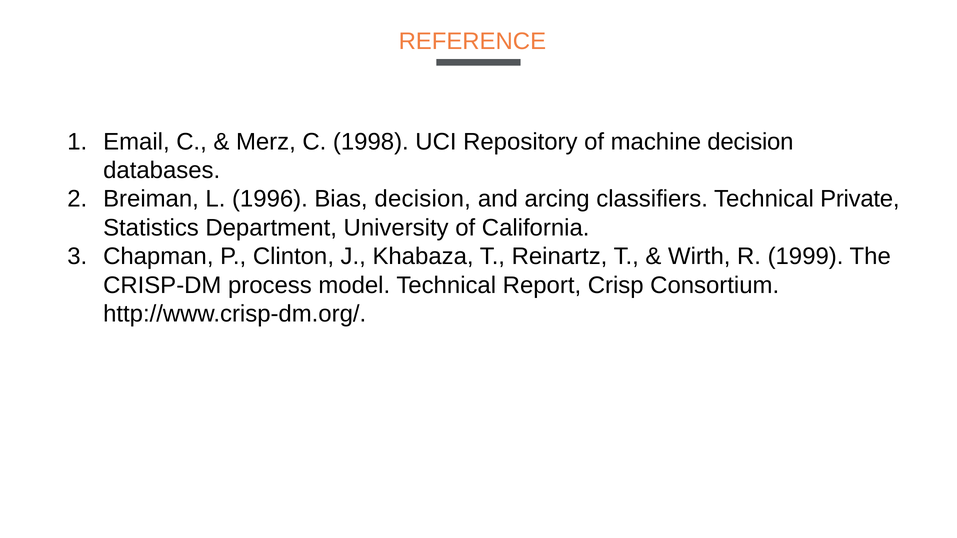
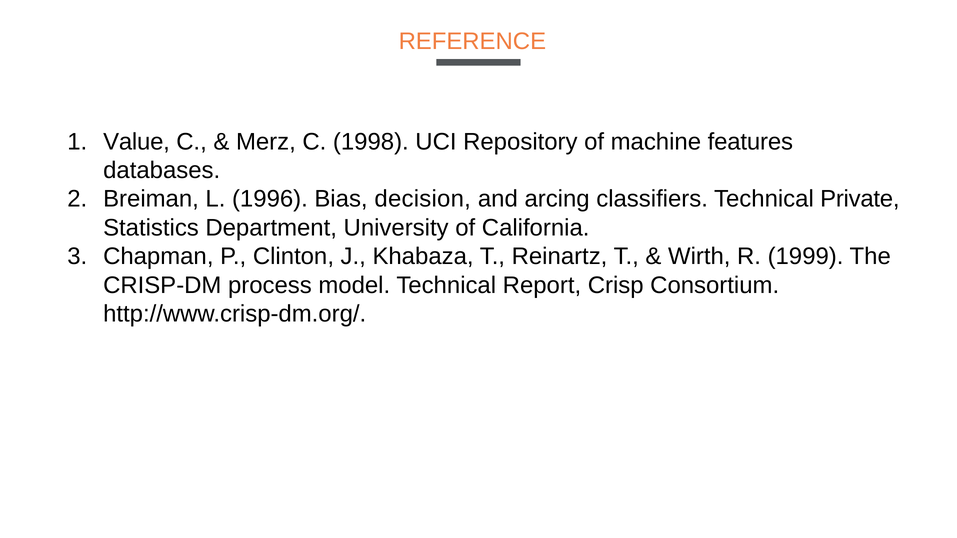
Email: Email -> Value
machine decision: decision -> features
